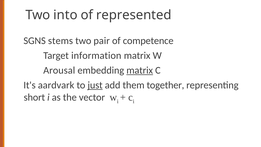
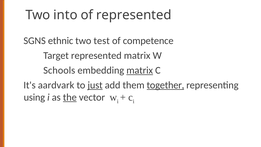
stems: stems -> ethnic
pair: pair -> test
Target information: information -> represented
Arousal: Arousal -> Schools
together underline: none -> present
short: short -> using
the underline: none -> present
